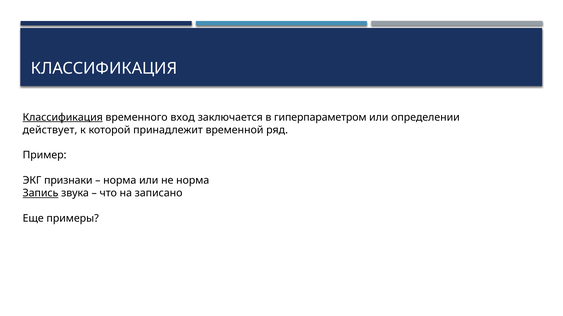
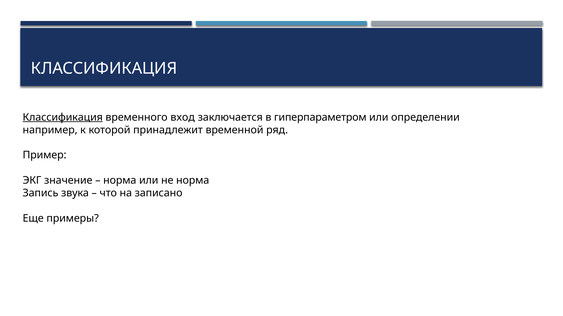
действует: действует -> например
признаки: признаки -> значение
Запись underline: present -> none
